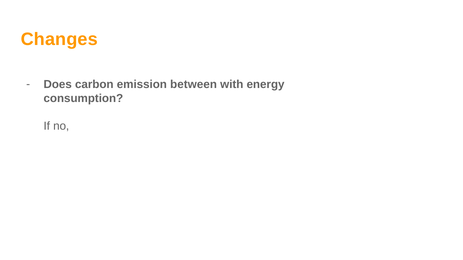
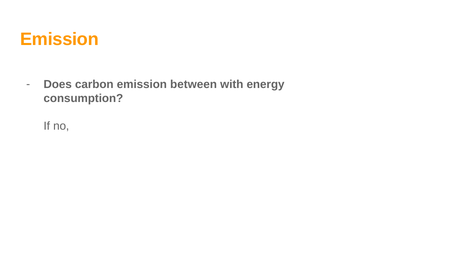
Changes at (59, 39): Changes -> Emission
